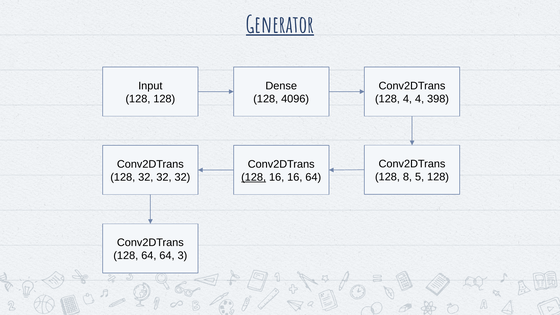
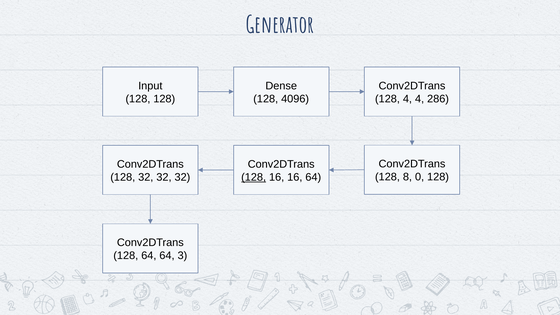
Generator underline: present -> none
398: 398 -> 286
5: 5 -> 0
